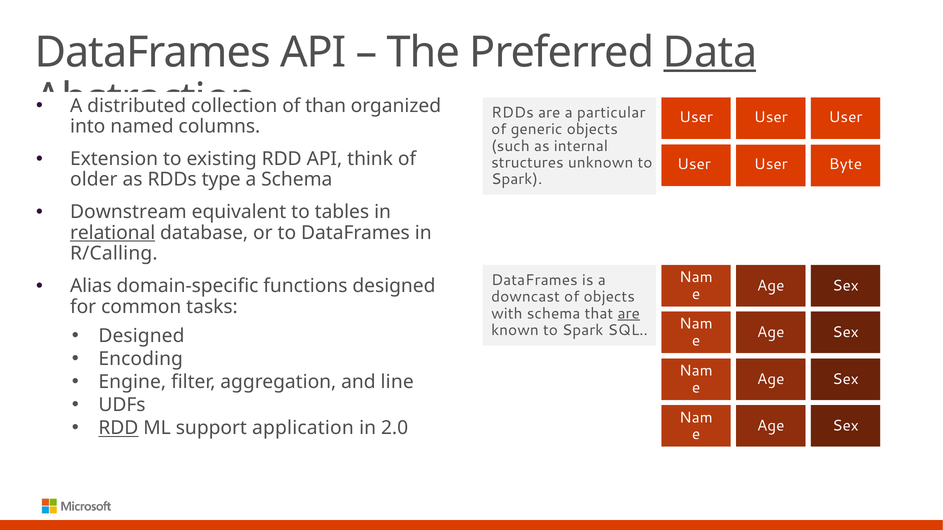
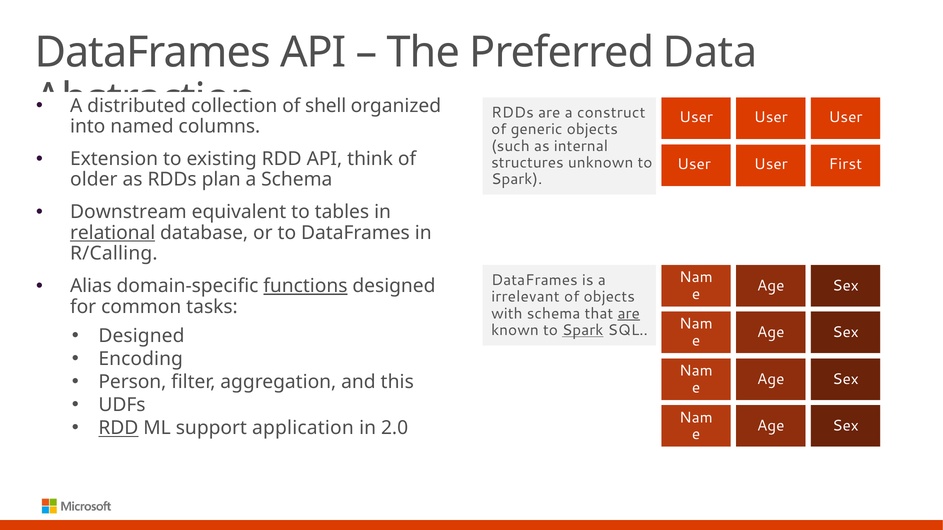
Data underline: present -> none
than: than -> shell
particular: particular -> construct
Byte: Byte -> First
type: type -> plan
functions underline: none -> present
downcast: downcast -> irrelevant
Spark at (583, 330) underline: none -> present
Engine: Engine -> Person
line: line -> this
